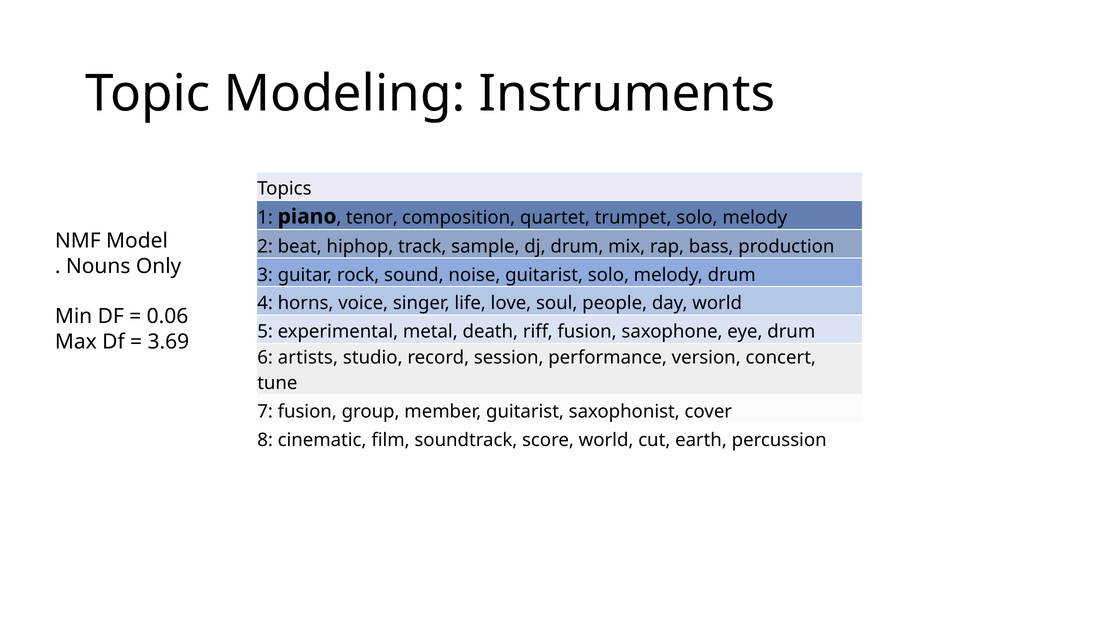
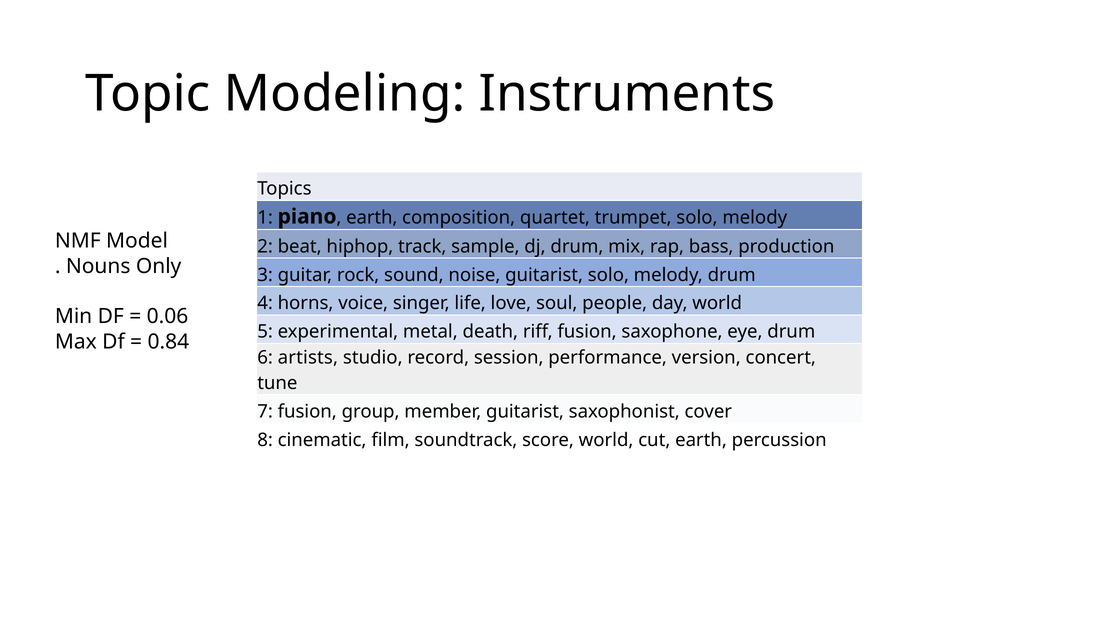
tenor at (372, 218): tenor -> earth
3.69: 3.69 -> 0.84
